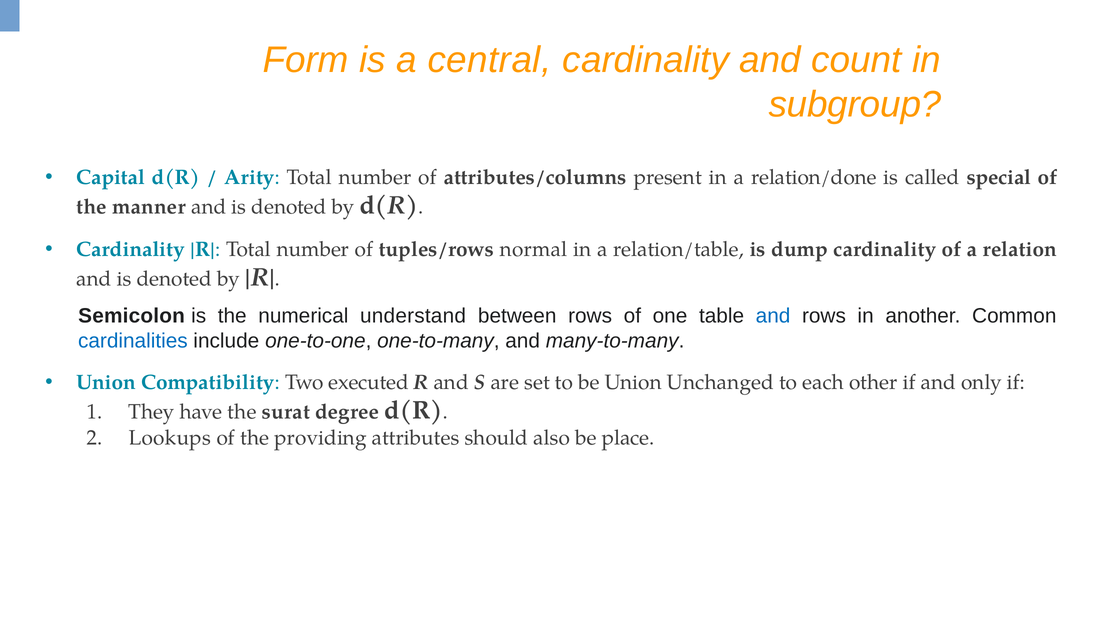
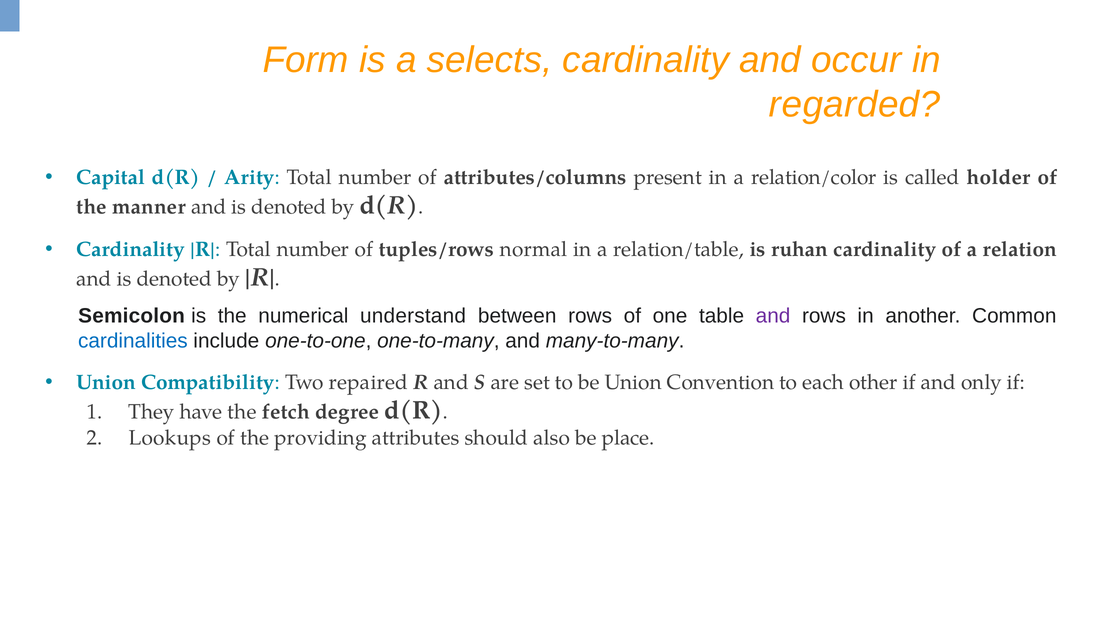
central: central -> selects
count: count -> occur
subgroup: subgroup -> regarded
relation/done: relation/done -> relation/color
special: special -> holder
dump: dump -> ruhan
and at (773, 316) colour: blue -> purple
executed: executed -> repaired
Unchanged: Unchanged -> Convention
surat: surat -> fetch
